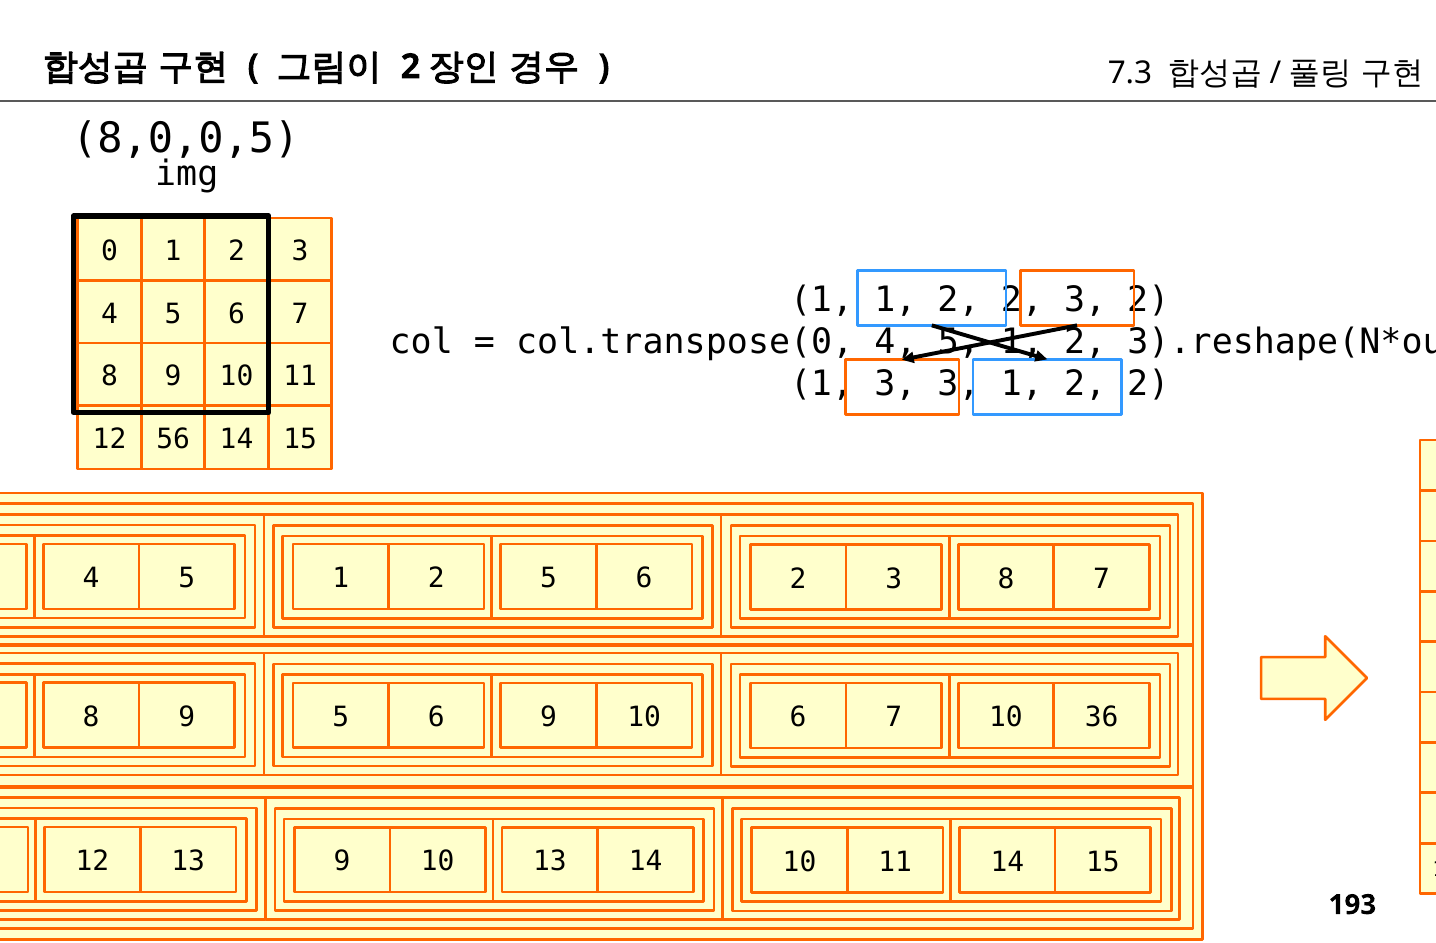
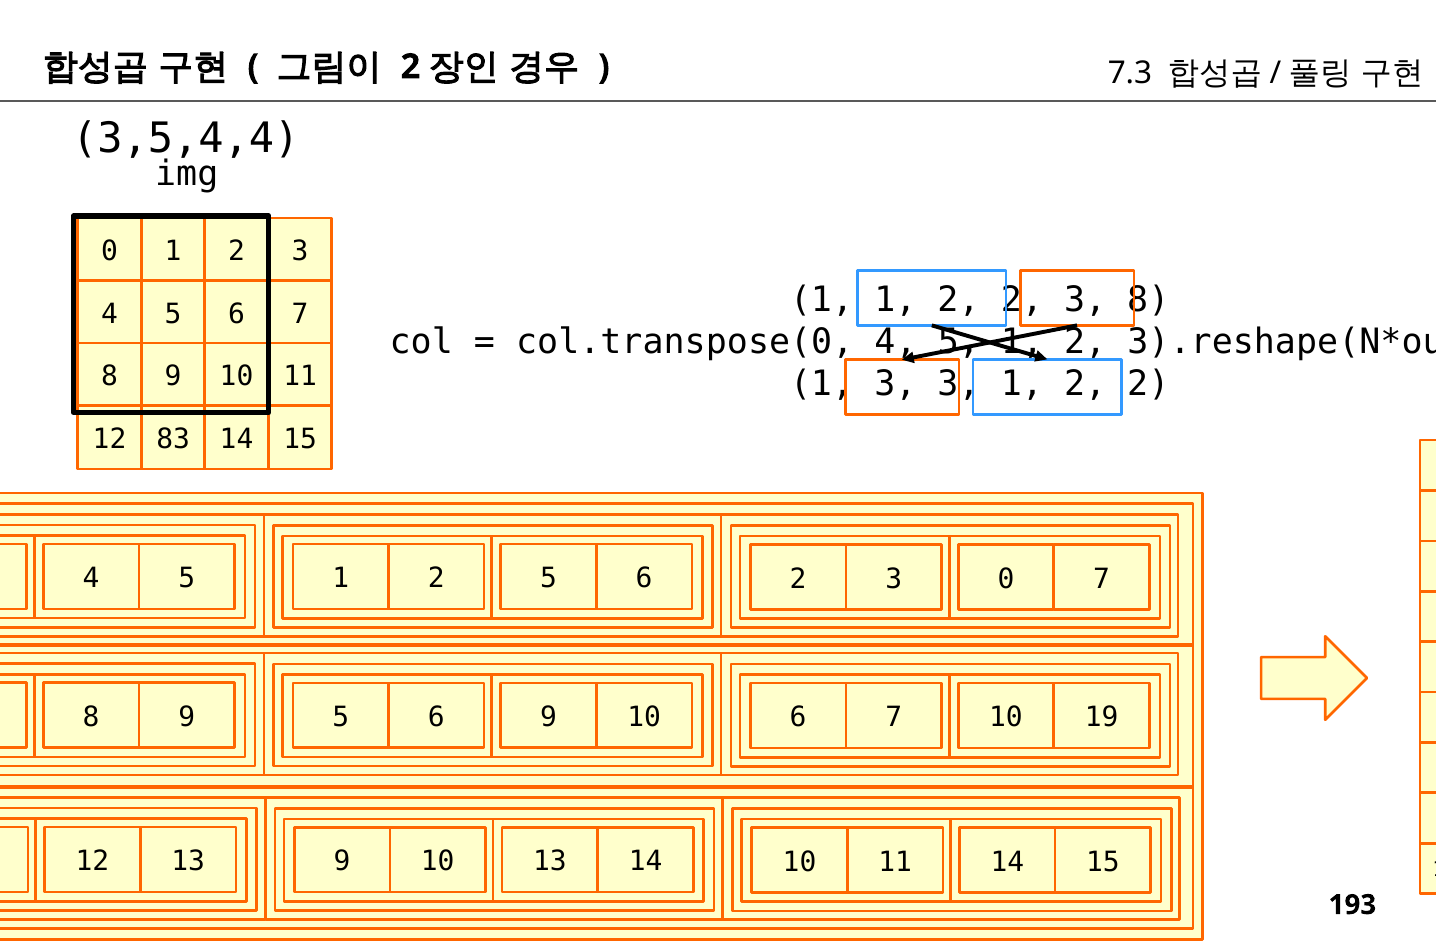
8,0,0,5: 8,0,0,5 -> 3,5,4,4
3 2: 2 -> 8
56: 56 -> 83
3 8: 8 -> 0
36: 36 -> 19
